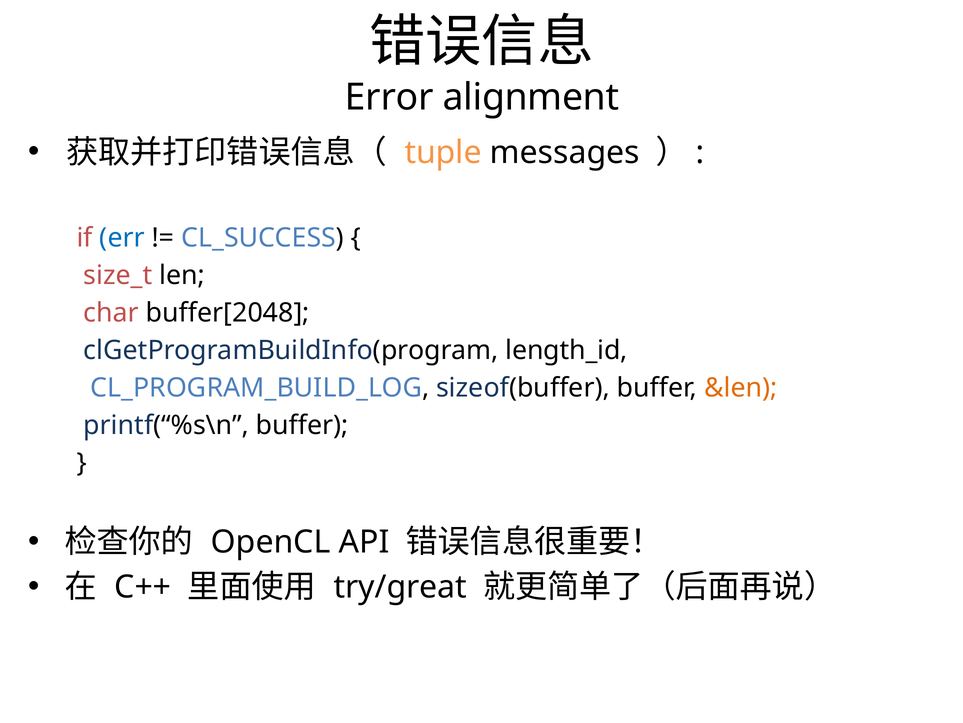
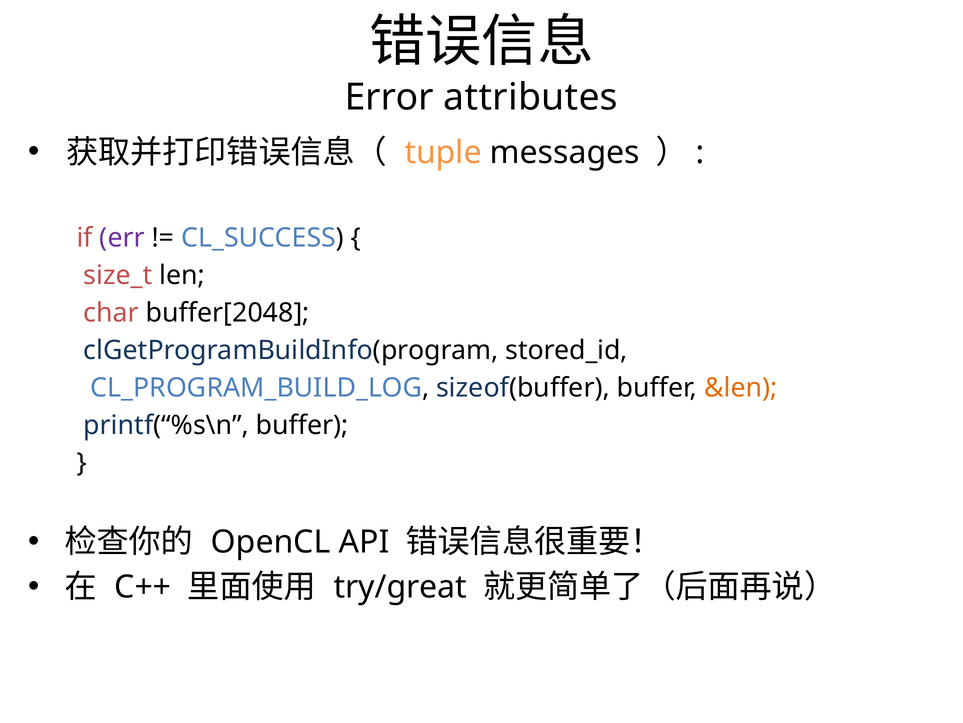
alignment: alignment -> attributes
err colour: blue -> purple
length_id: length_id -> stored_id
